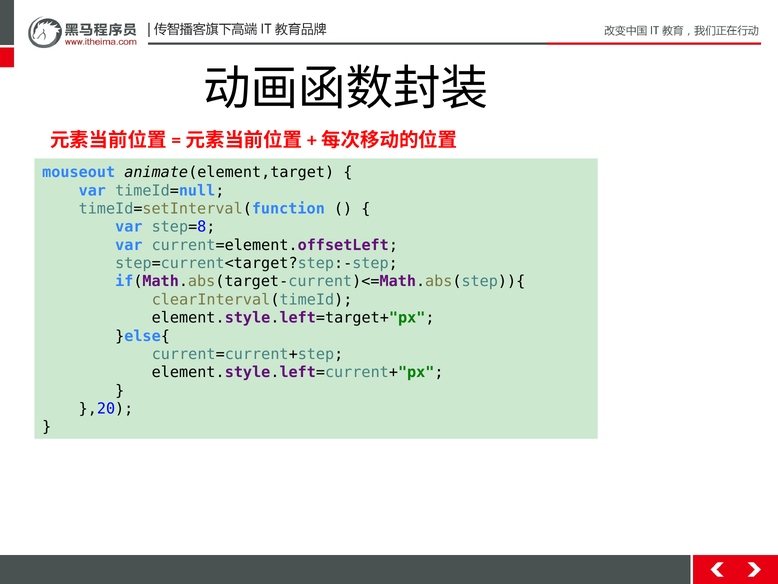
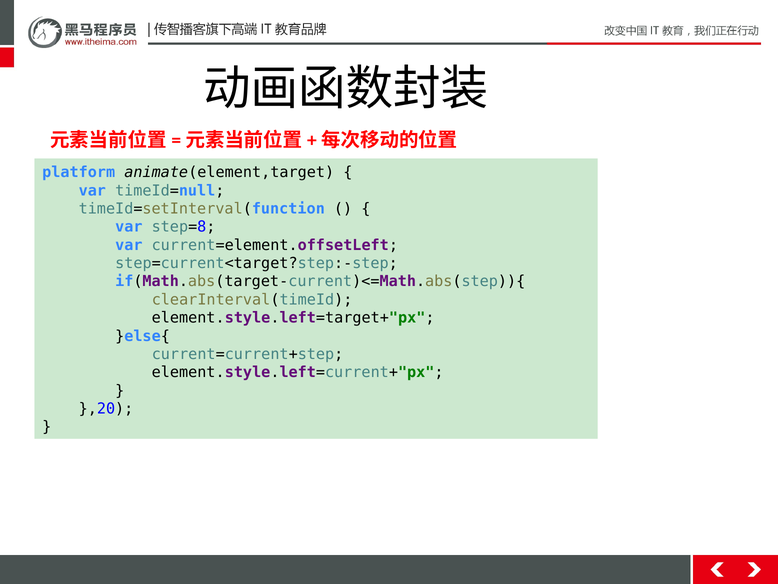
mouseout: mouseout -> platform
